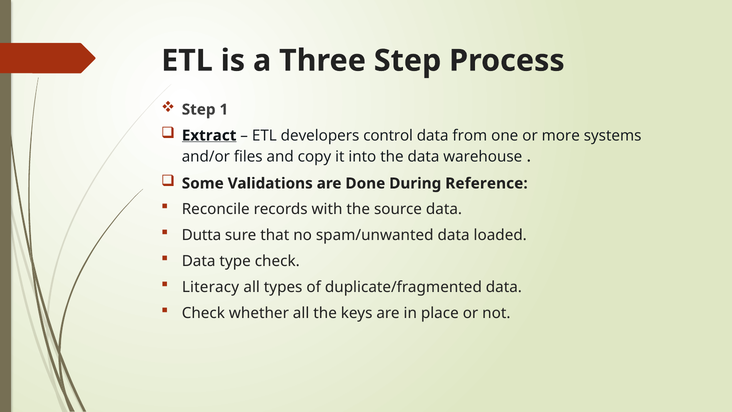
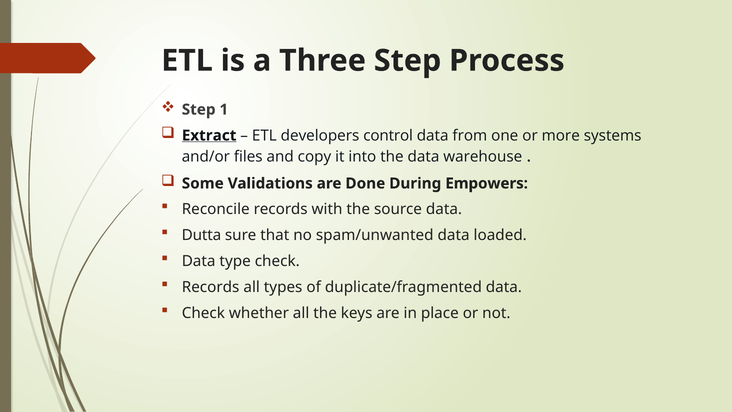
Reference: Reference -> Empowers
Literacy at (211, 287): Literacy -> Records
